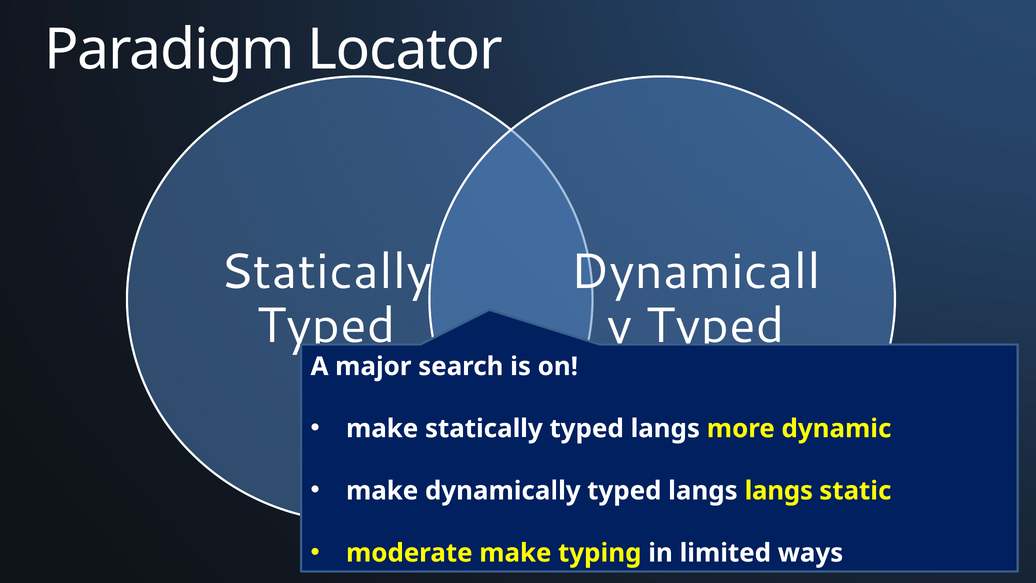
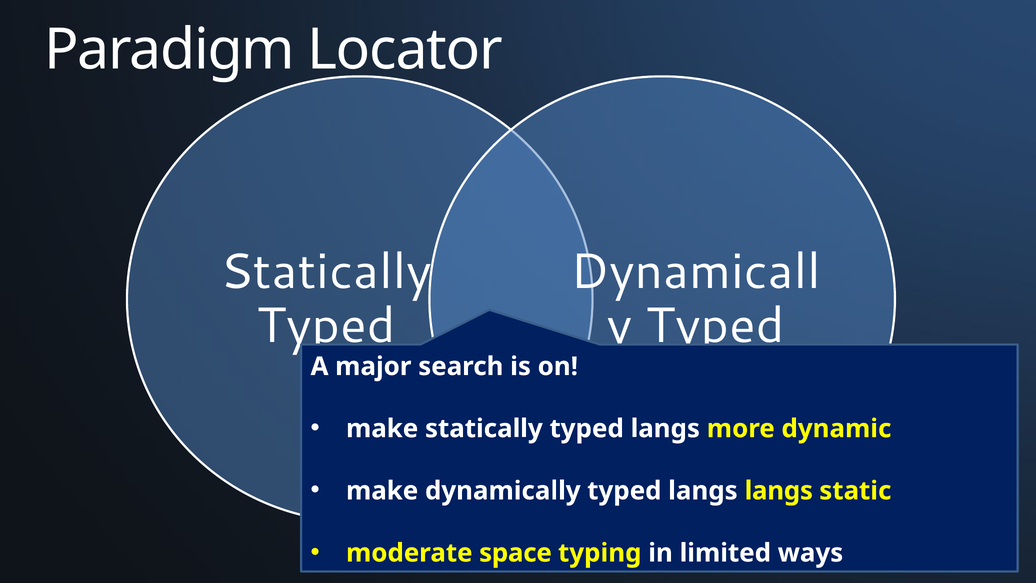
moderate make: make -> space
